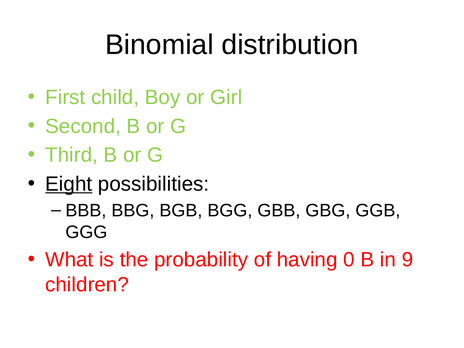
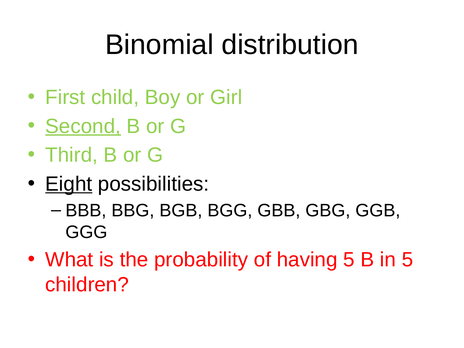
Second underline: none -> present
having 0: 0 -> 5
in 9: 9 -> 5
